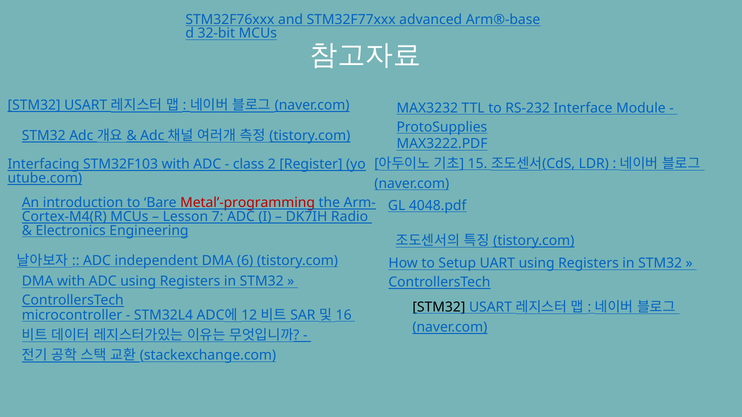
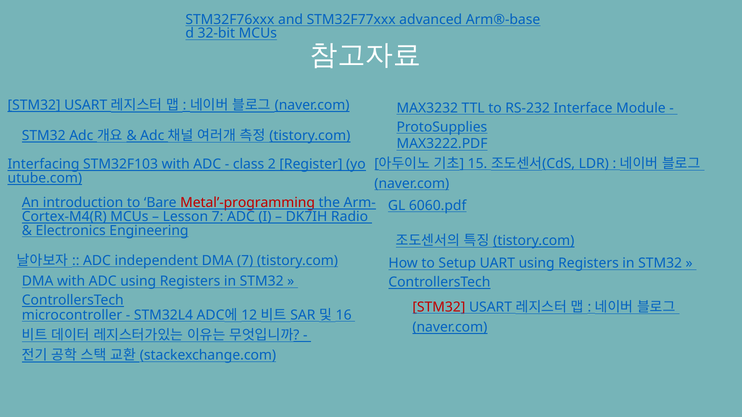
4048.pdf: 4048.pdf -> 6060.pdf
DMA 6: 6 -> 7
STM32 at (439, 307) colour: black -> red
